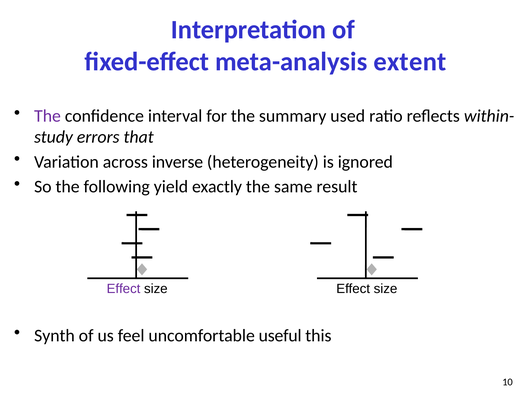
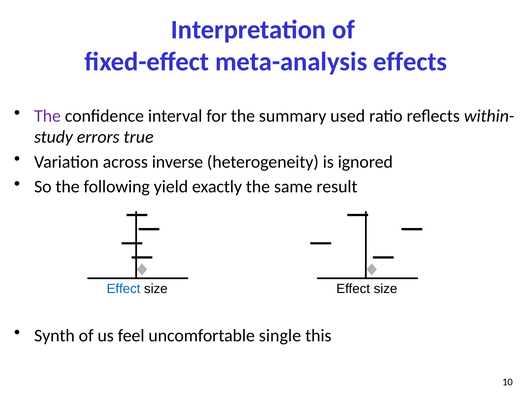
extent: extent -> effects
that: that -> true
Effect at (124, 289) colour: purple -> blue
useful: useful -> single
